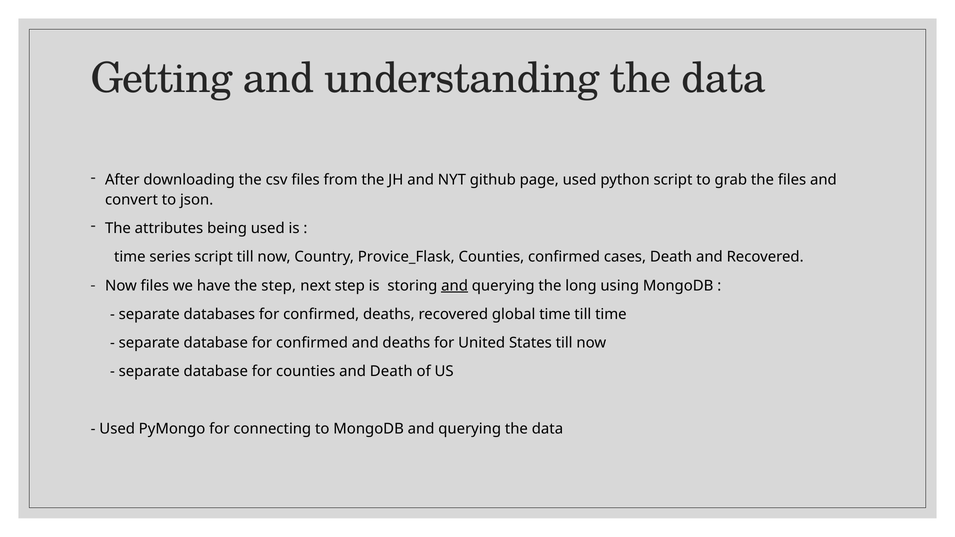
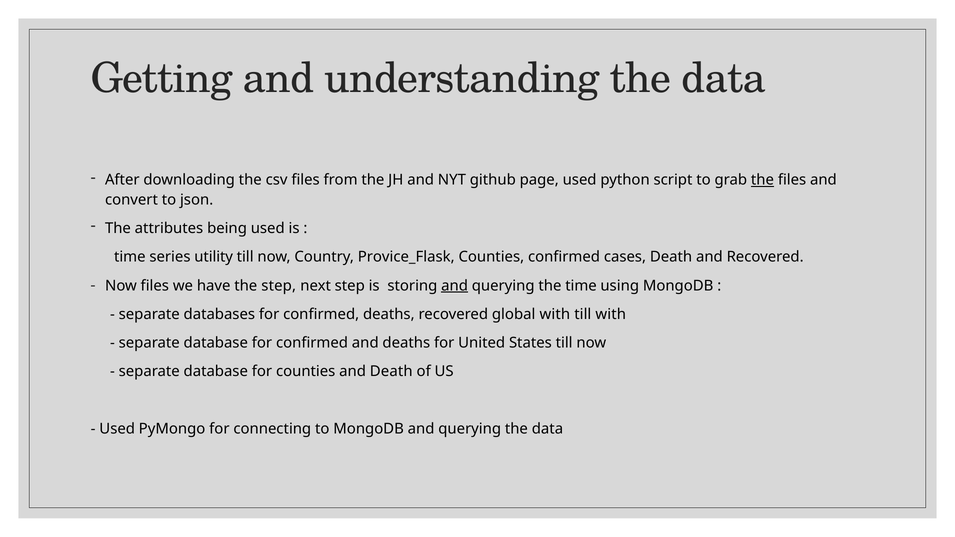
the at (762, 180) underline: none -> present
series script: script -> utility
the long: long -> time
global time: time -> with
till time: time -> with
